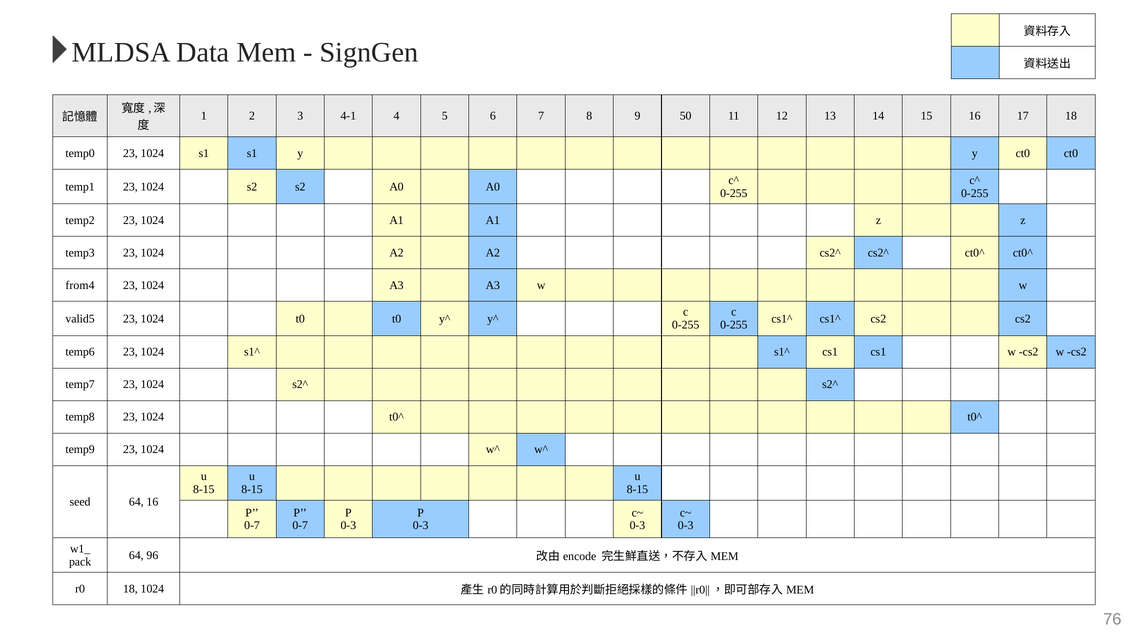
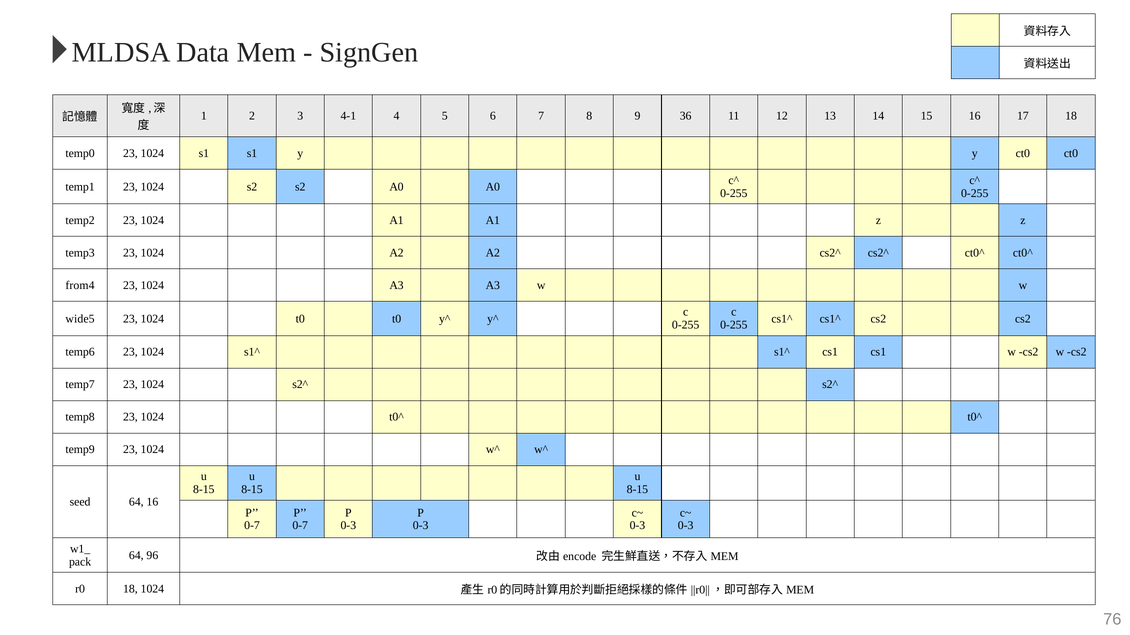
50: 50 -> 36
valid5: valid5 -> wide5
